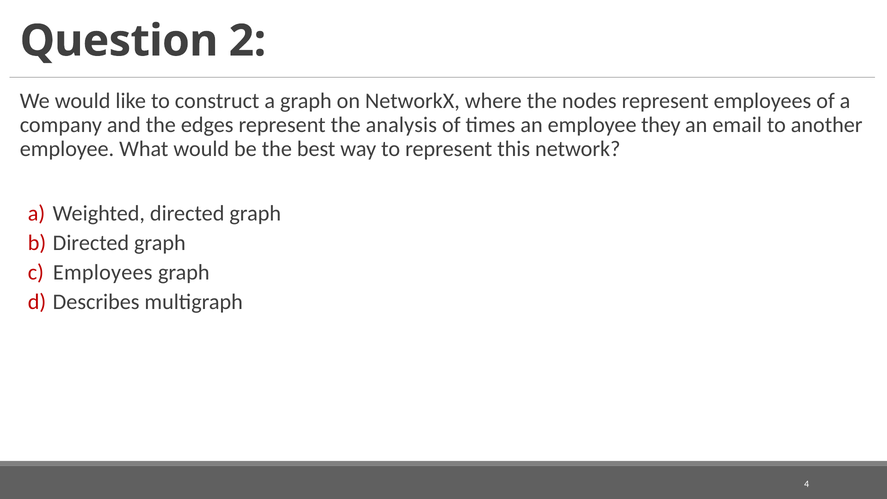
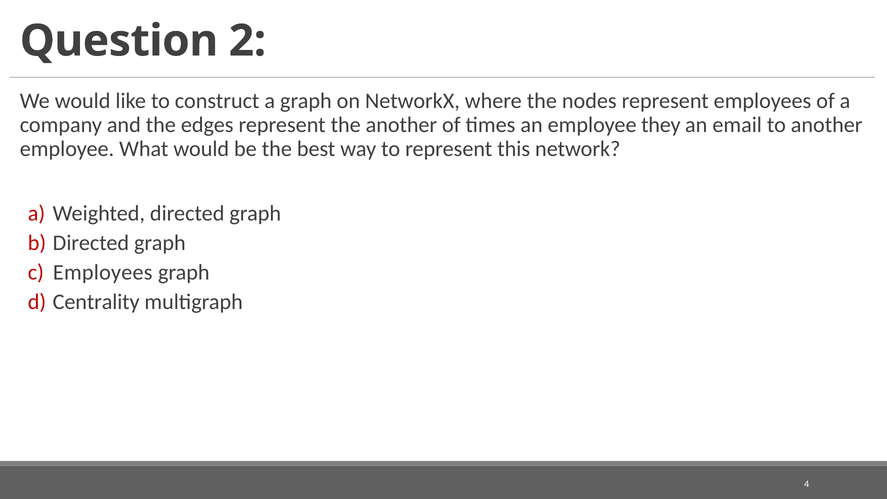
the analysis: analysis -> another
Describes: Describes -> Centrality
